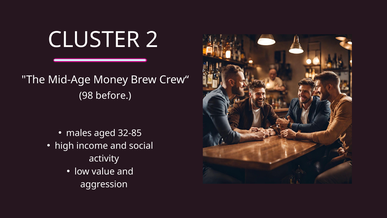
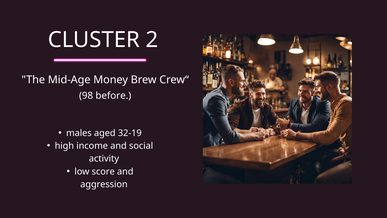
32-85: 32-85 -> 32-19
value: value -> score
